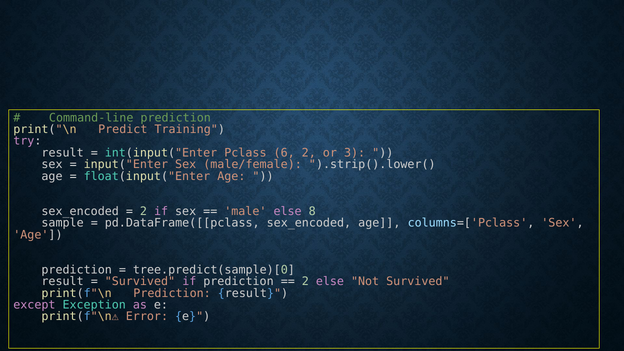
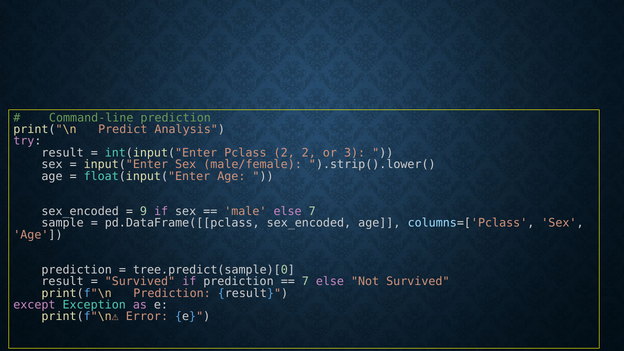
Training: Training -> Analysis
Pclass 6: 6 -> 2
2 at (144, 211): 2 -> 9
else 8: 8 -> 7
2 at (305, 281): 2 -> 7
